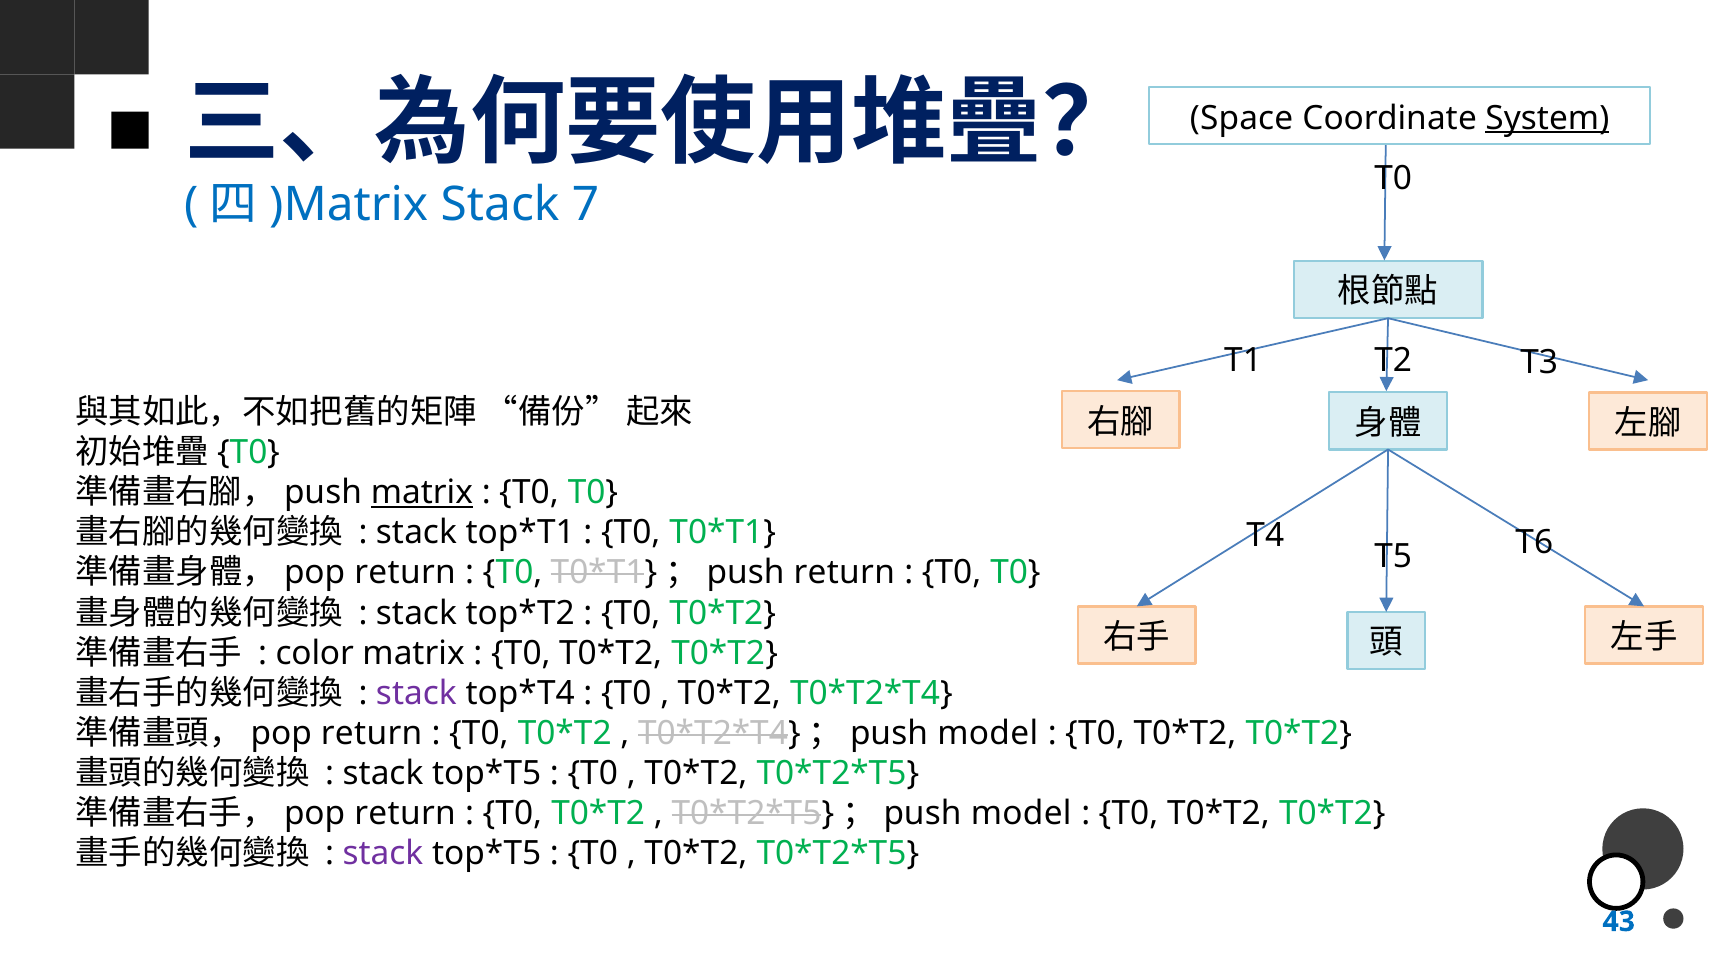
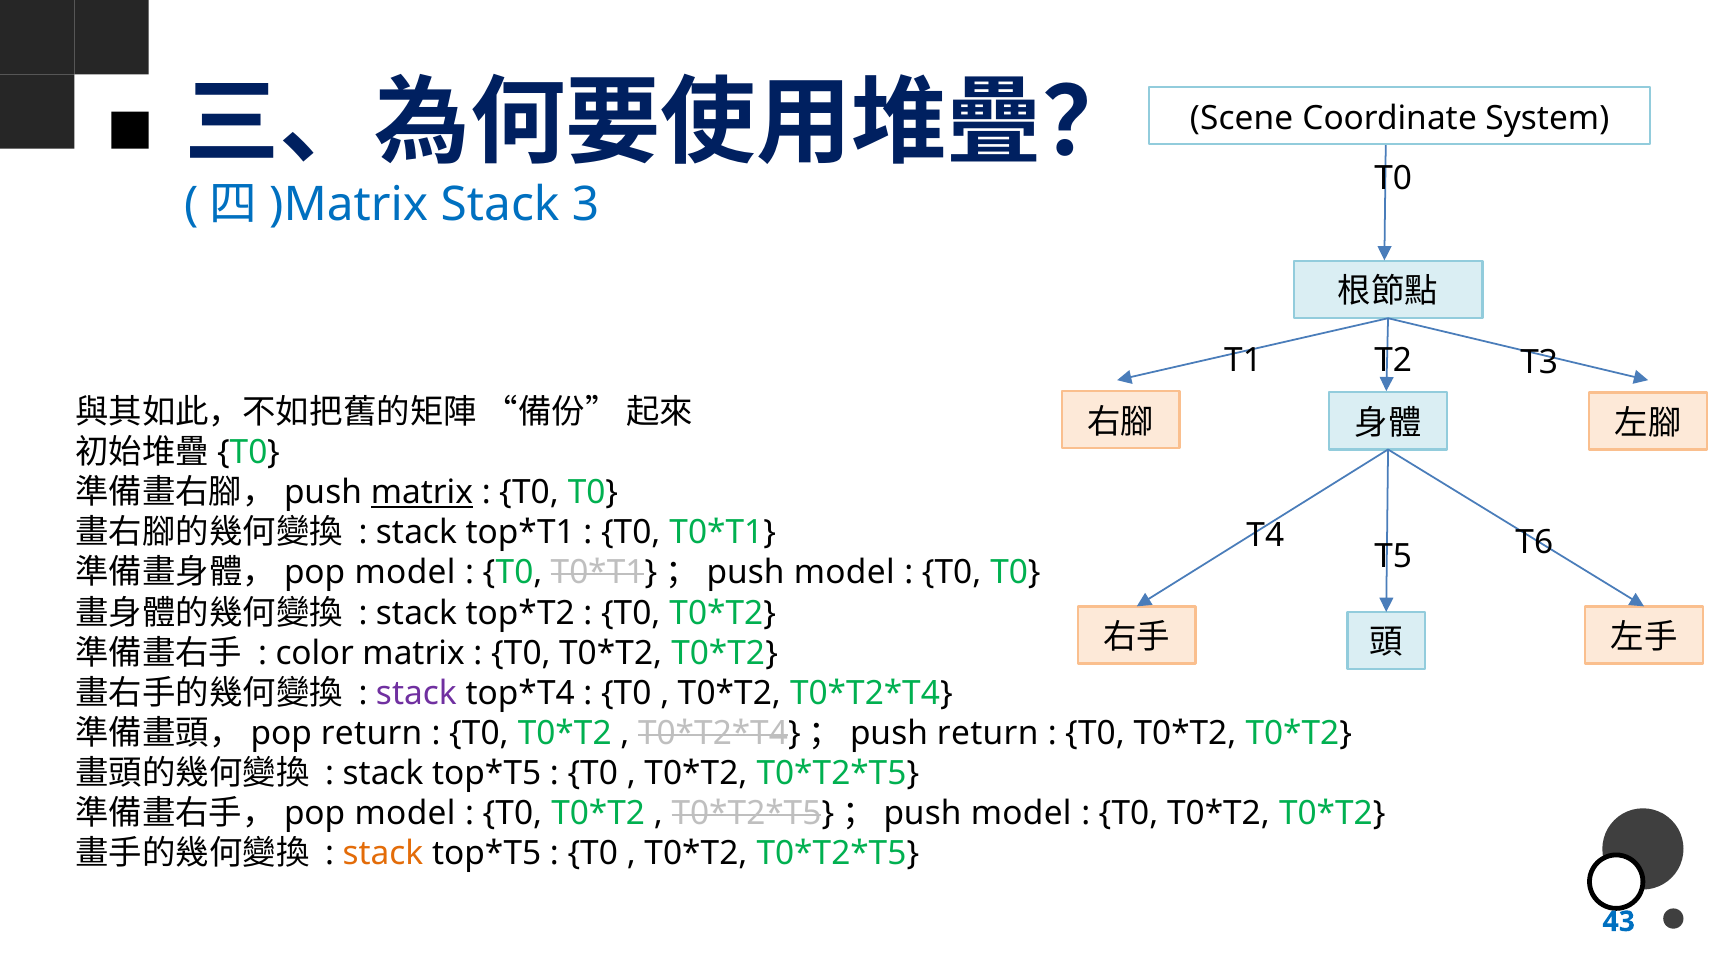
Space: Space -> Scene
System underline: present -> none
7: 7 -> 3
return at (405, 572): return -> model
return at (844, 572): return -> model
model at (988, 733): model -> return
return at (405, 813): return -> model
stack at (383, 853) colour: purple -> orange
